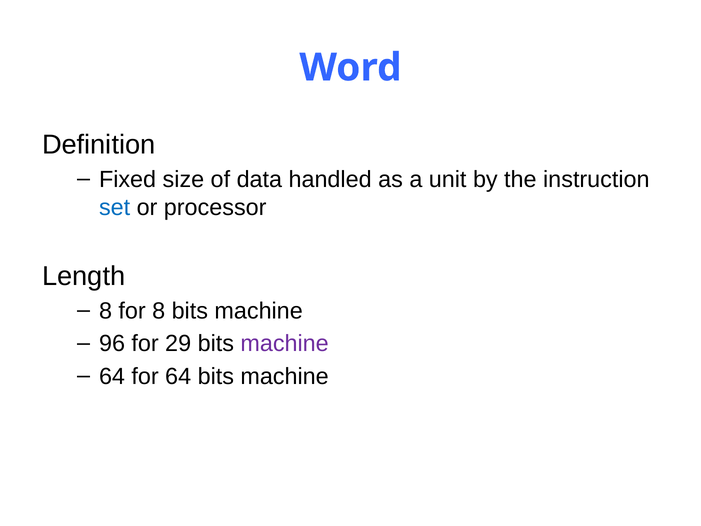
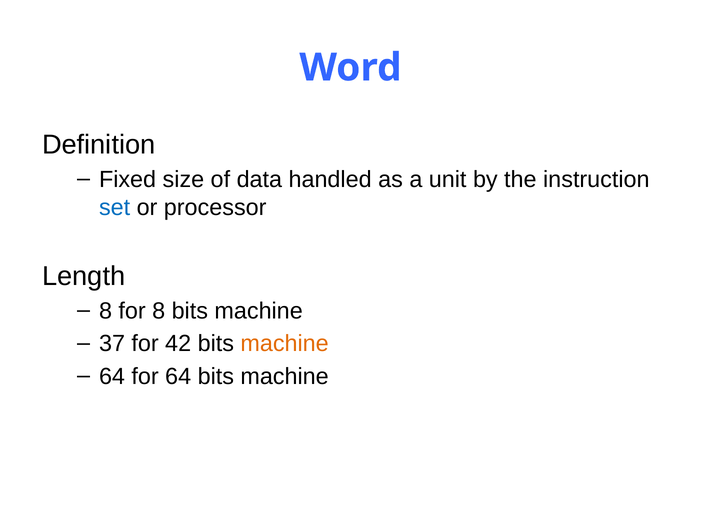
96: 96 -> 37
29: 29 -> 42
machine at (285, 344) colour: purple -> orange
